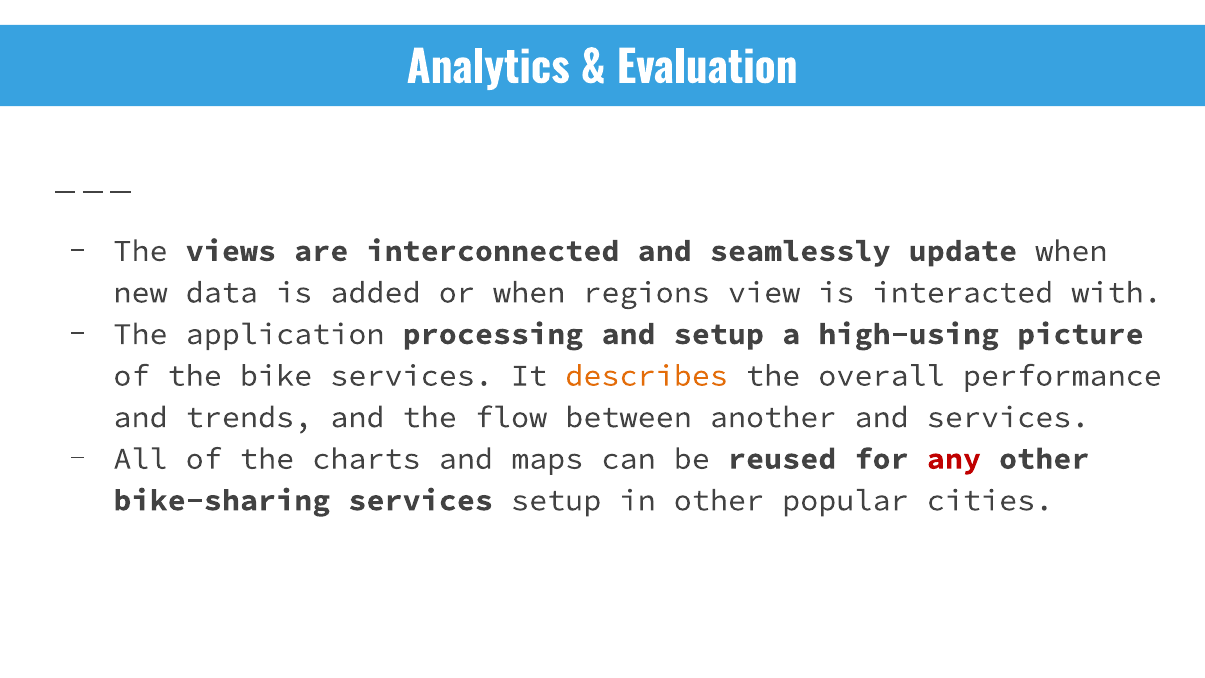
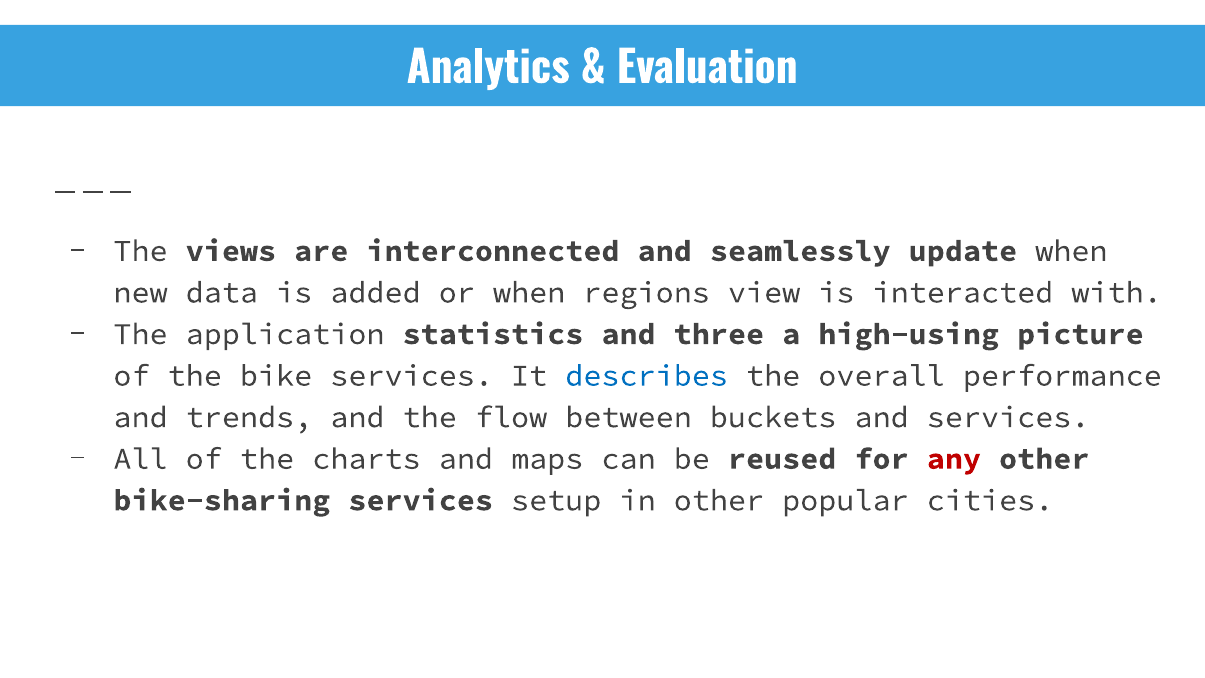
processing: processing -> statistics
and setup: setup -> three
describes colour: orange -> blue
another: another -> buckets
